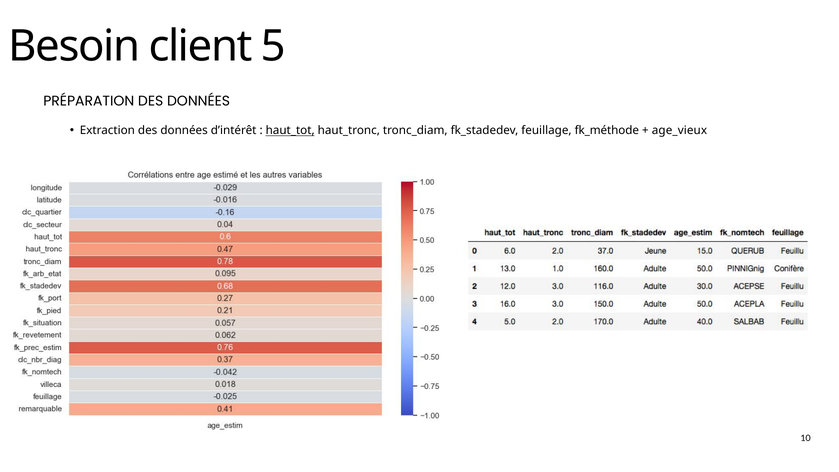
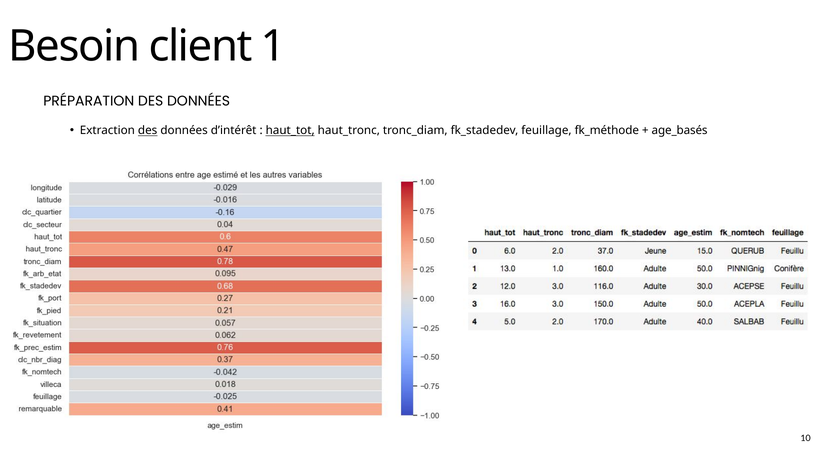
5: 5 -> 1
des at (148, 131) underline: none -> present
age_vieux: age_vieux -> age_basés
